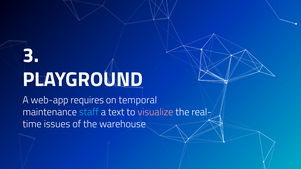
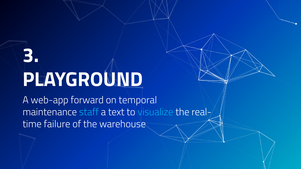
requires: requires -> forward
visualize colour: pink -> light blue
issues: issues -> failure
